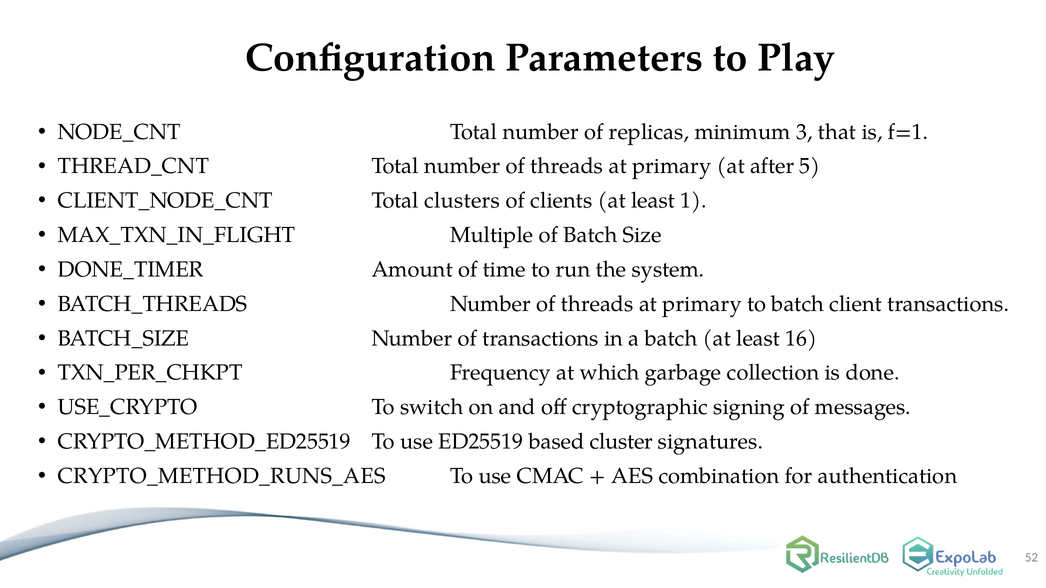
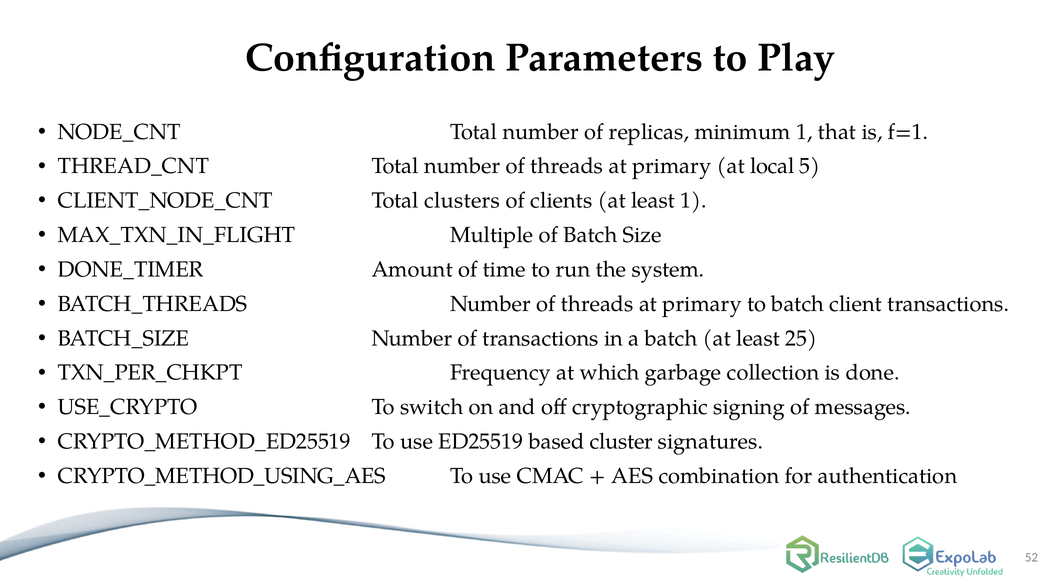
minimum 3: 3 -> 1
after: after -> local
16: 16 -> 25
CRYPTO_METHOD_RUNS_AES: CRYPTO_METHOD_RUNS_AES -> CRYPTO_METHOD_USING_AES
